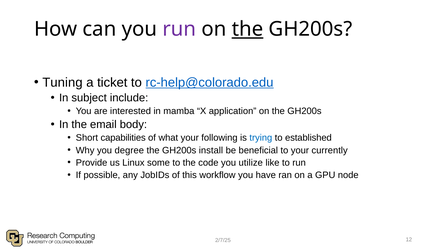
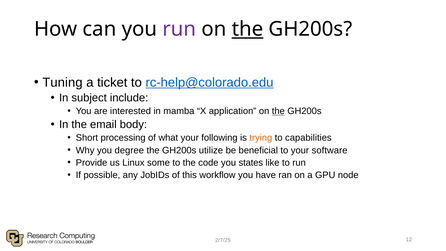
the at (278, 111) underline: none -> present
capabilities: capabilities -> processing
trying colour: blue -> orange
established: established -> capabilities
install: install -> utilize
currently: currently -> software
utilize: utilize -> states
